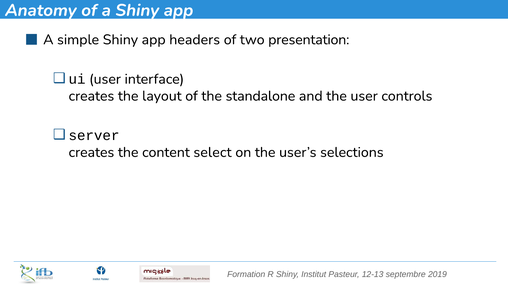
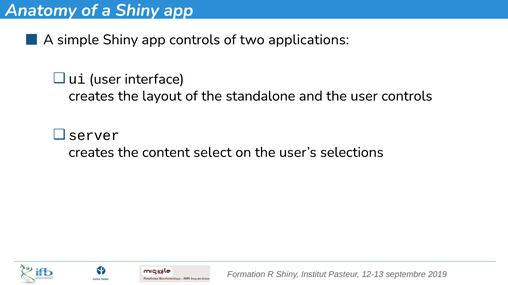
app headers: headers -> controls
presentation: presentation -> applications
